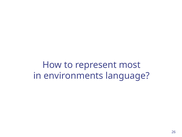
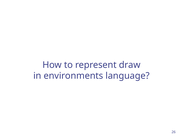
most: most -> draw
